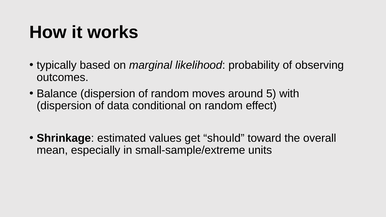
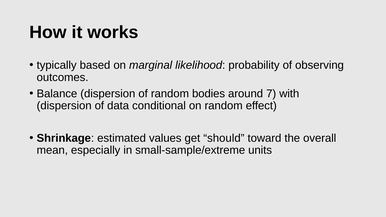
moves: moves -> bodies
5: 5 -> 7
